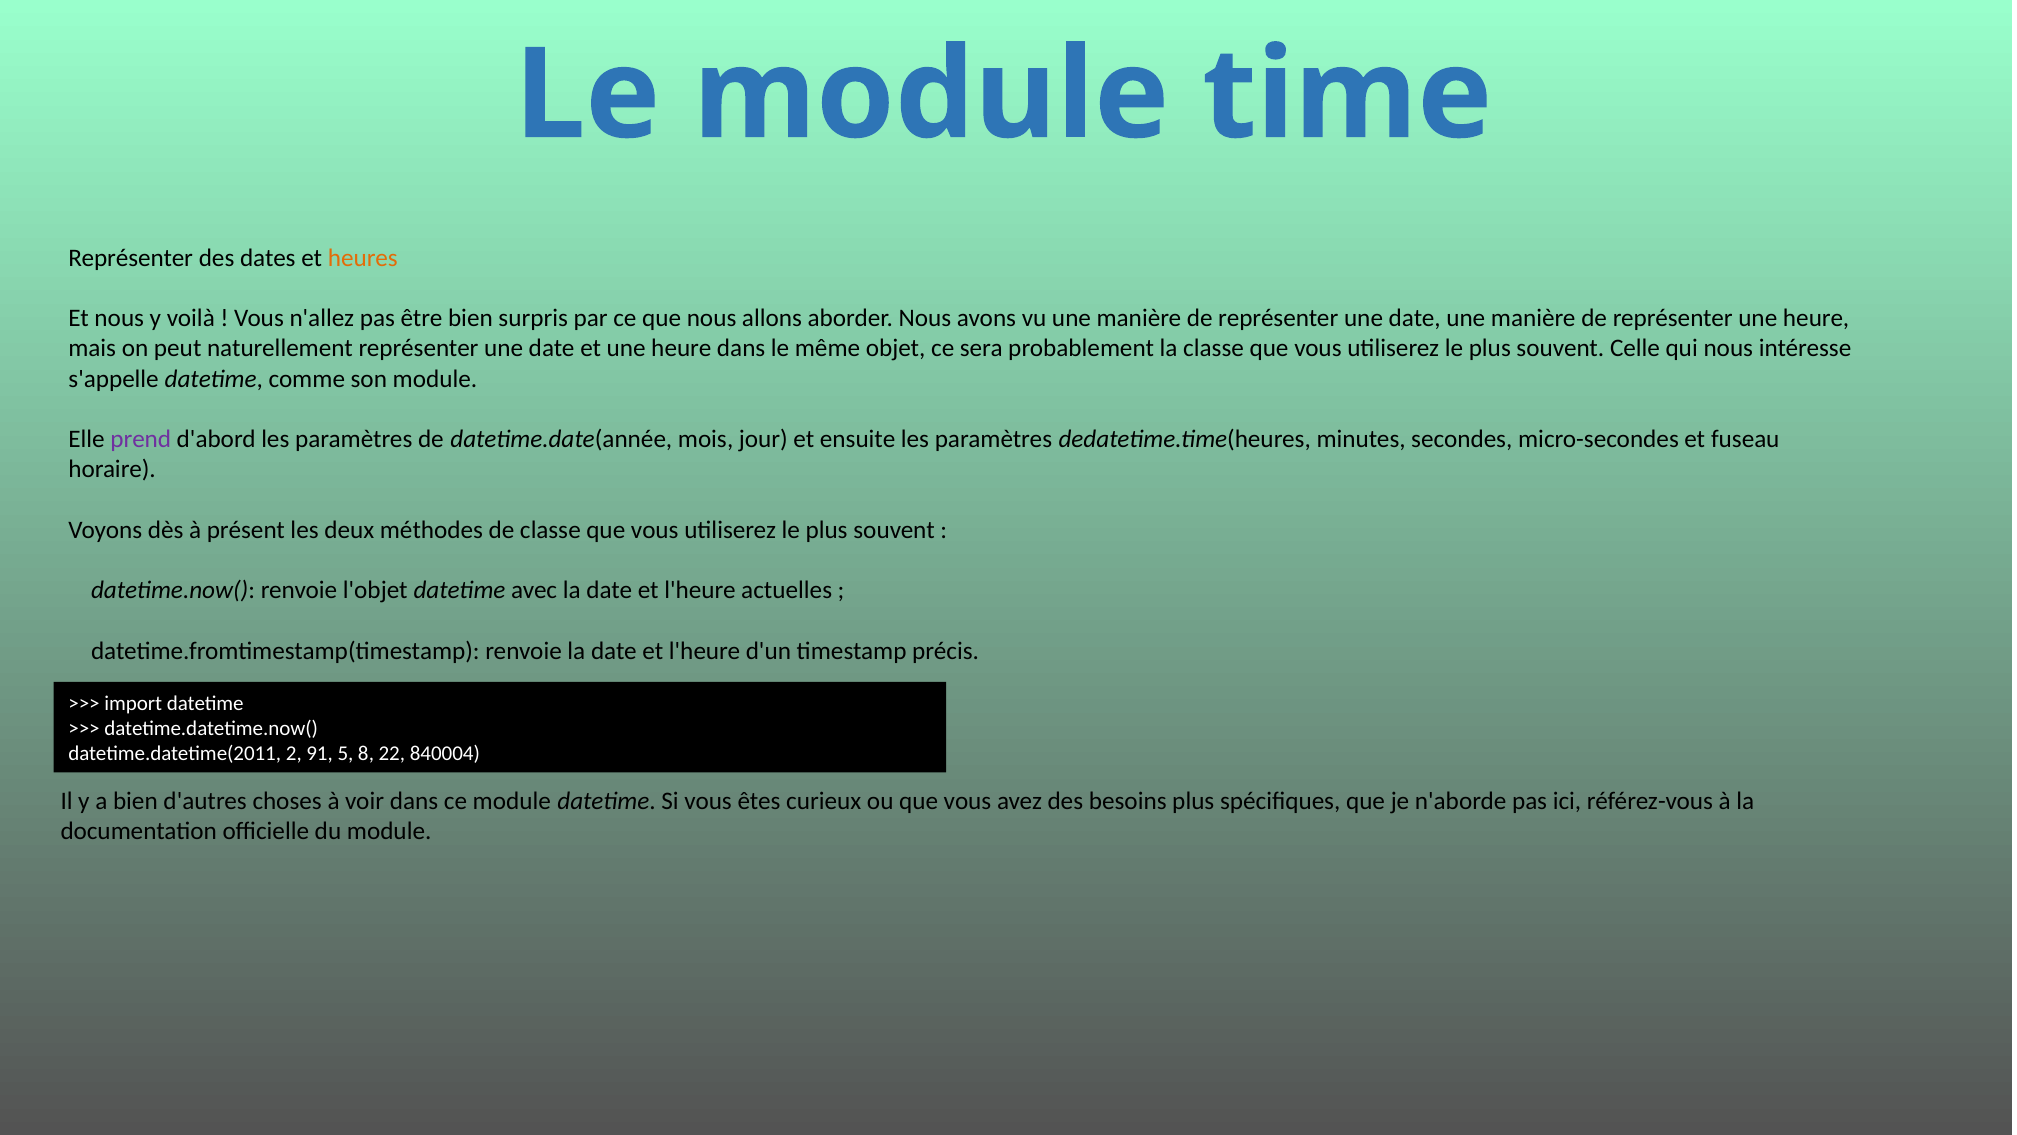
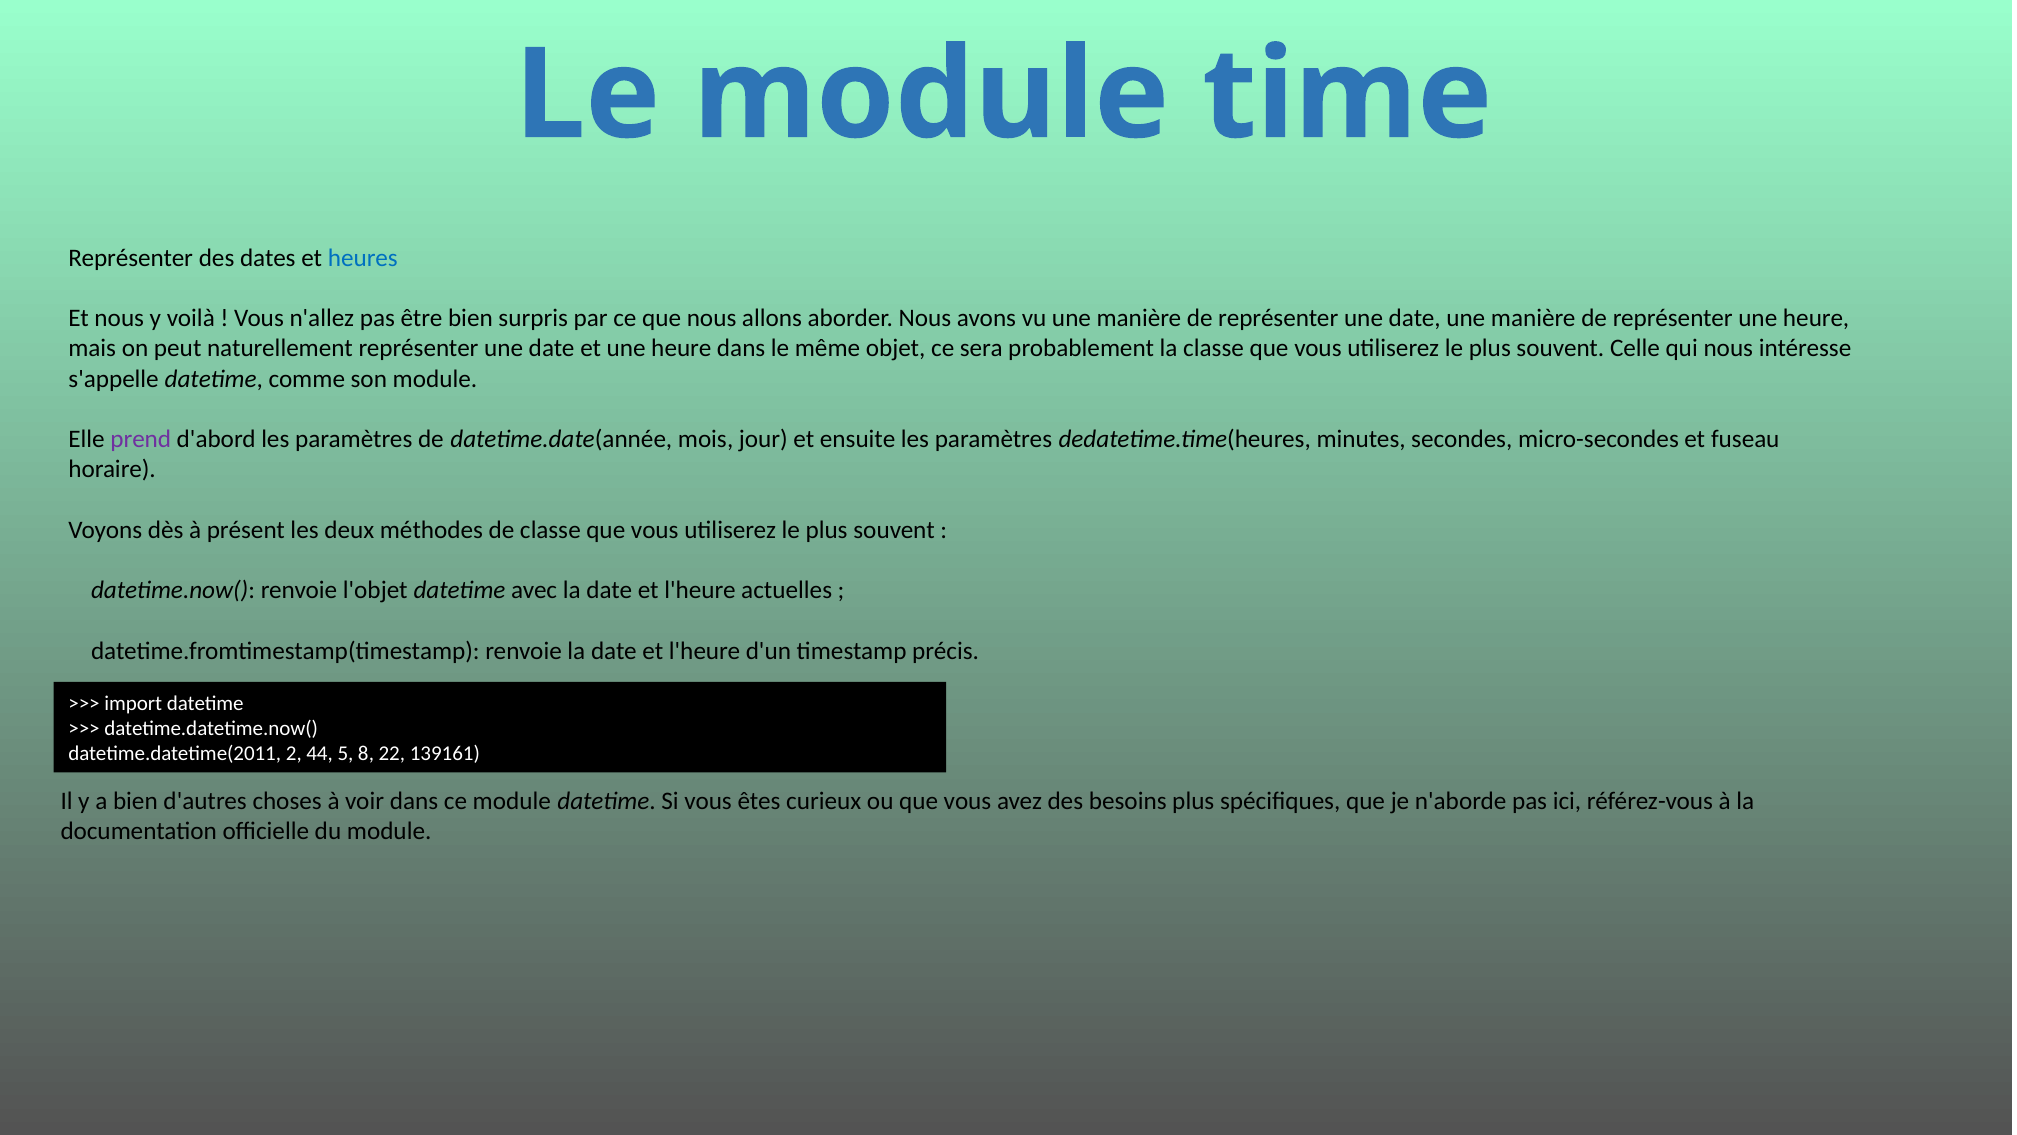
heures colour: orange -> blue
91: 91 -> 44
840004: 840004 -> 139161
